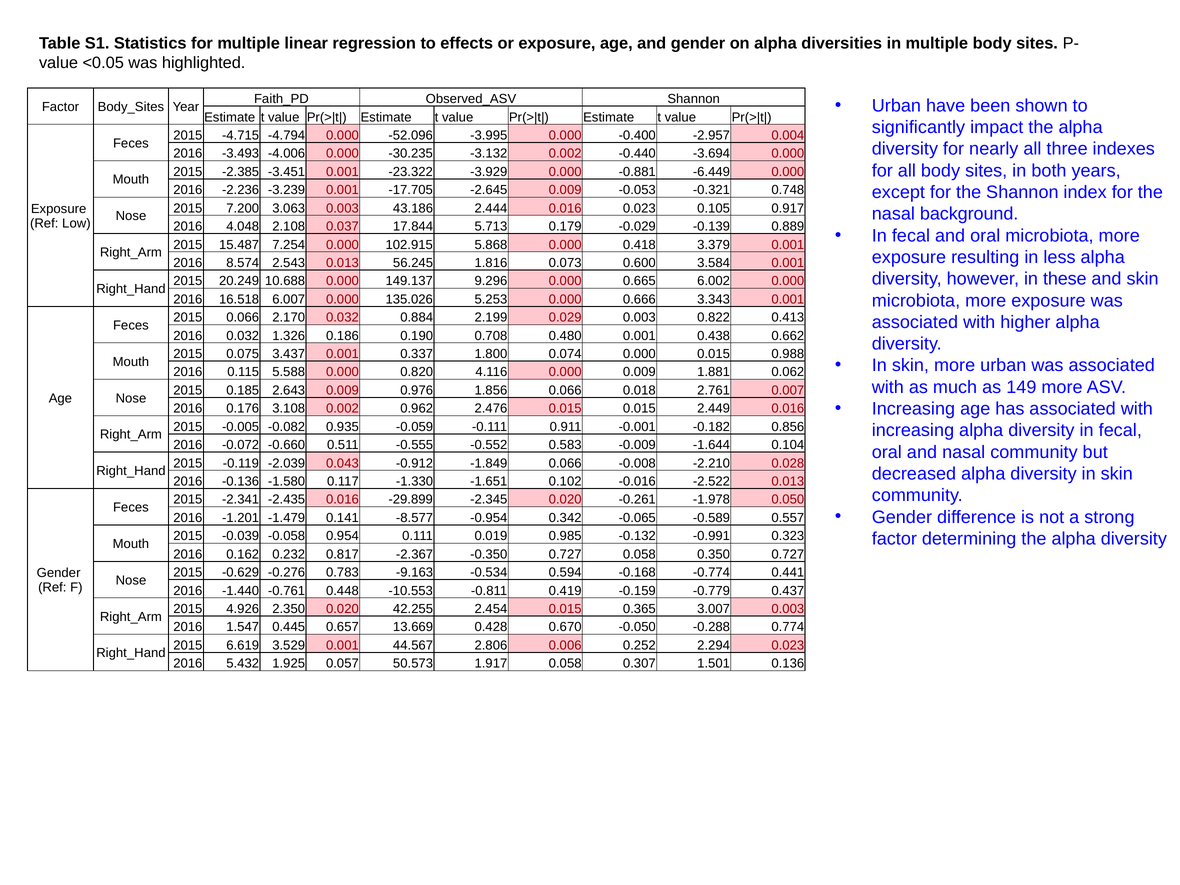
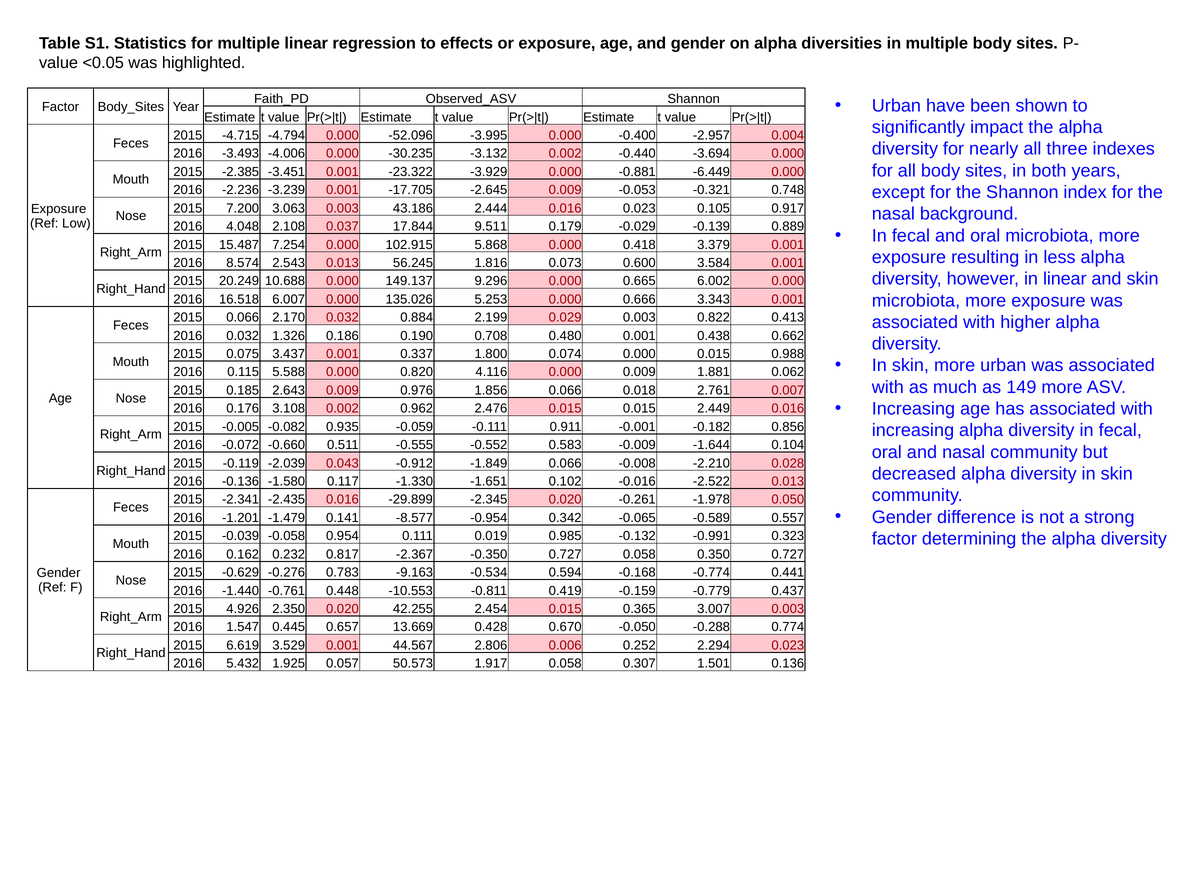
5.713: 5.713 -> 9.511
in these: these -> linear
